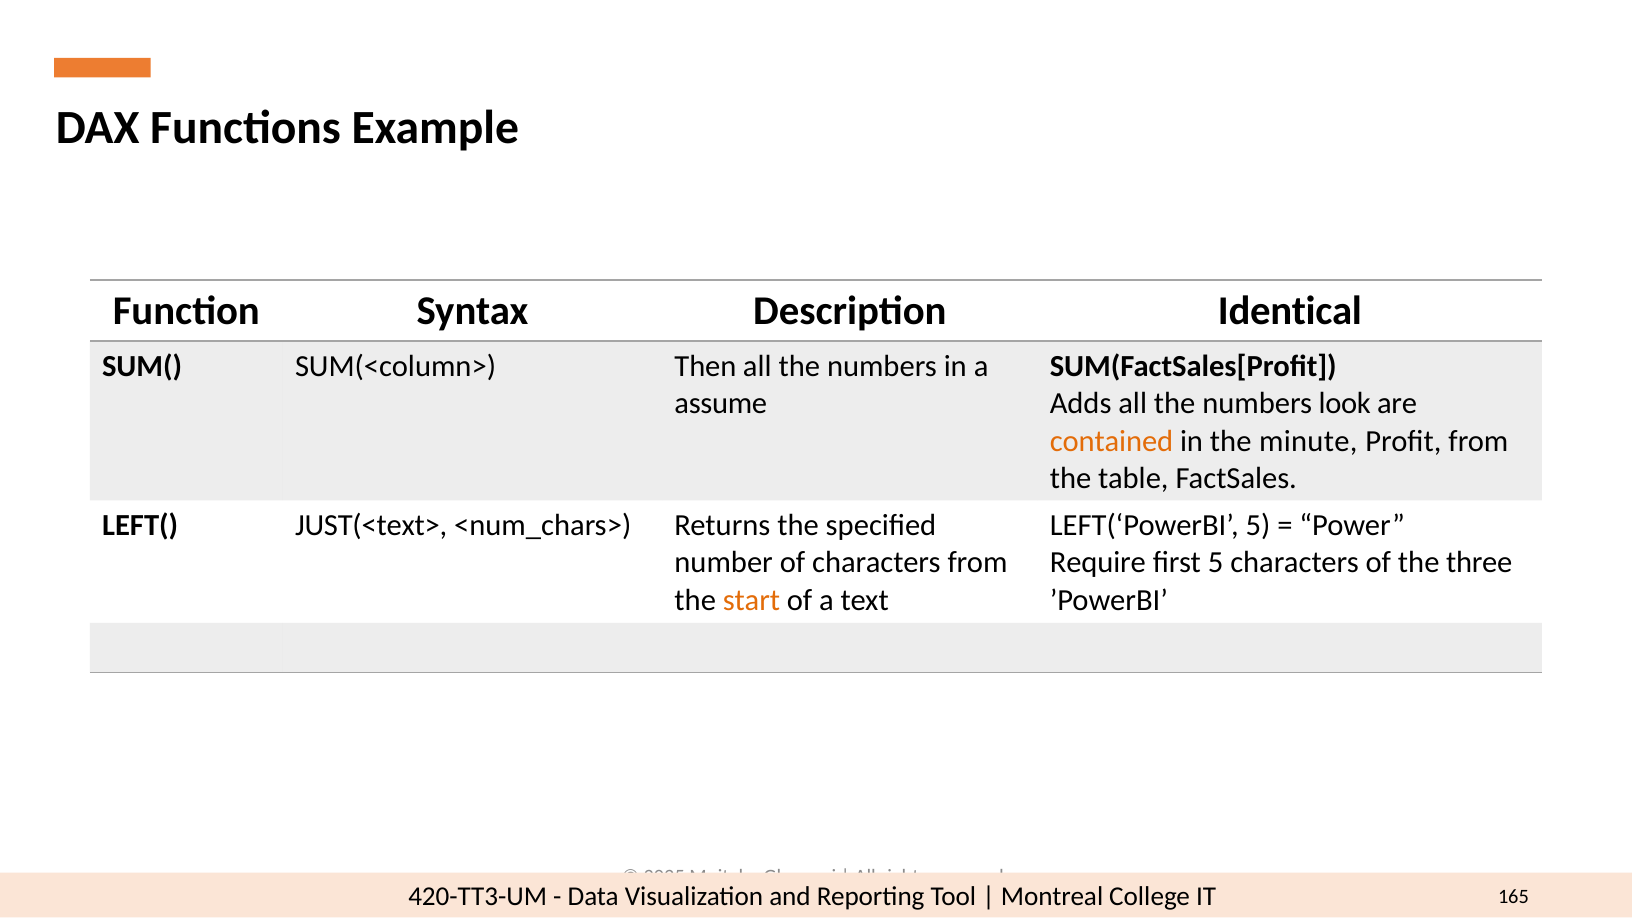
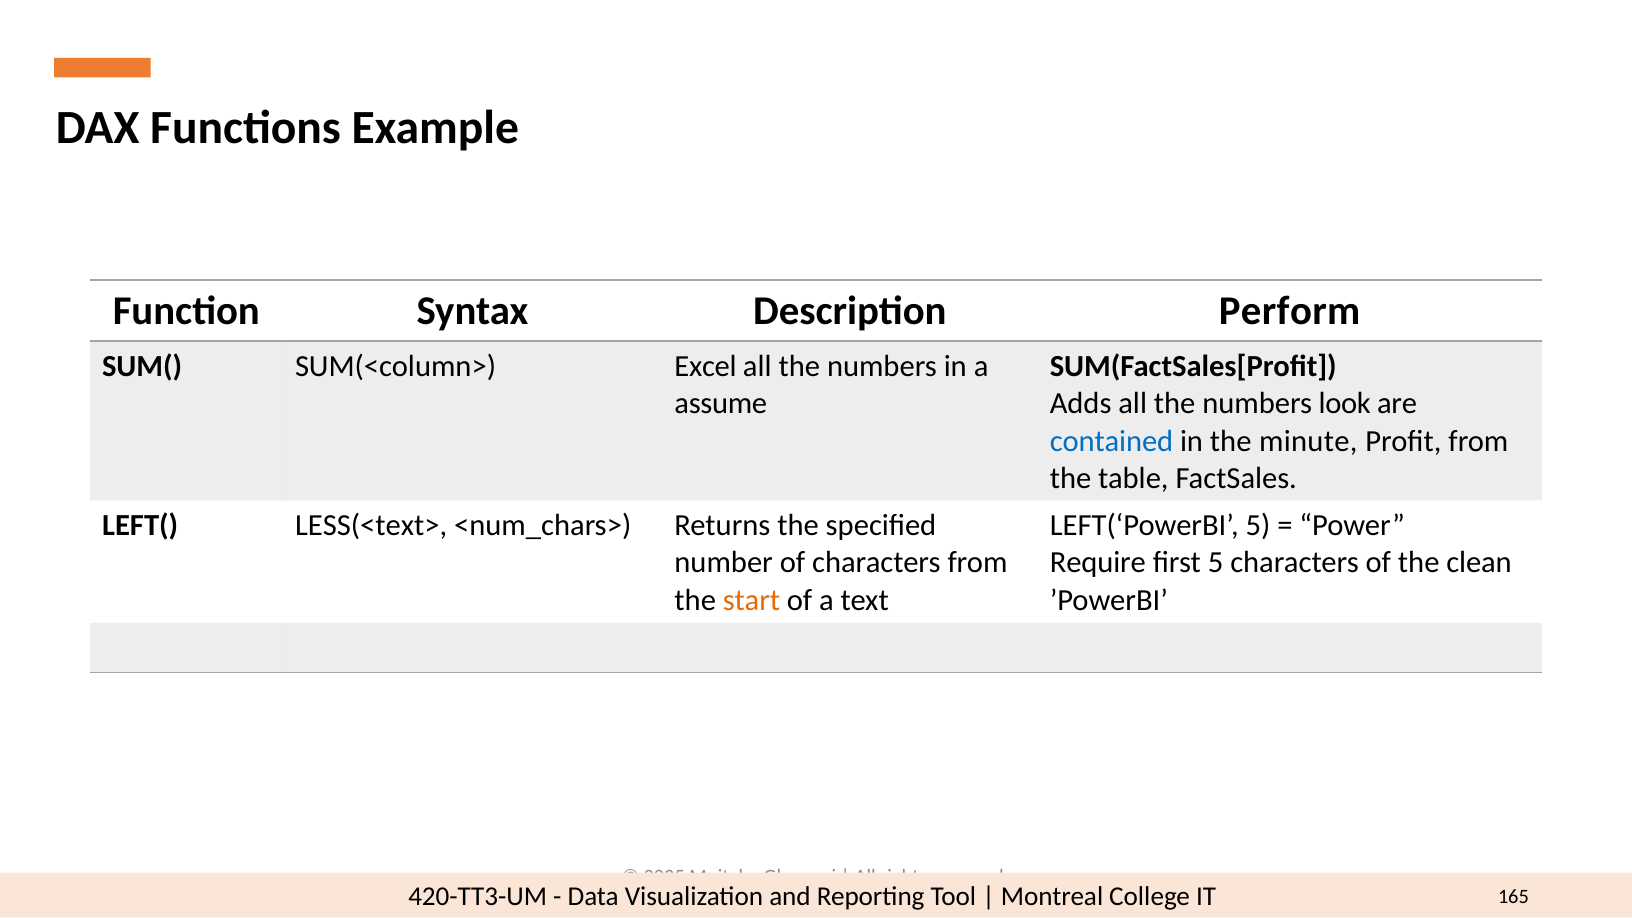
Identical: Identical -> Perform
Then: Then -> Excel
contained colour: orange -> blue
JUST(<text>: JUST(<text> -> LESS(<text>
three: three -> clean
